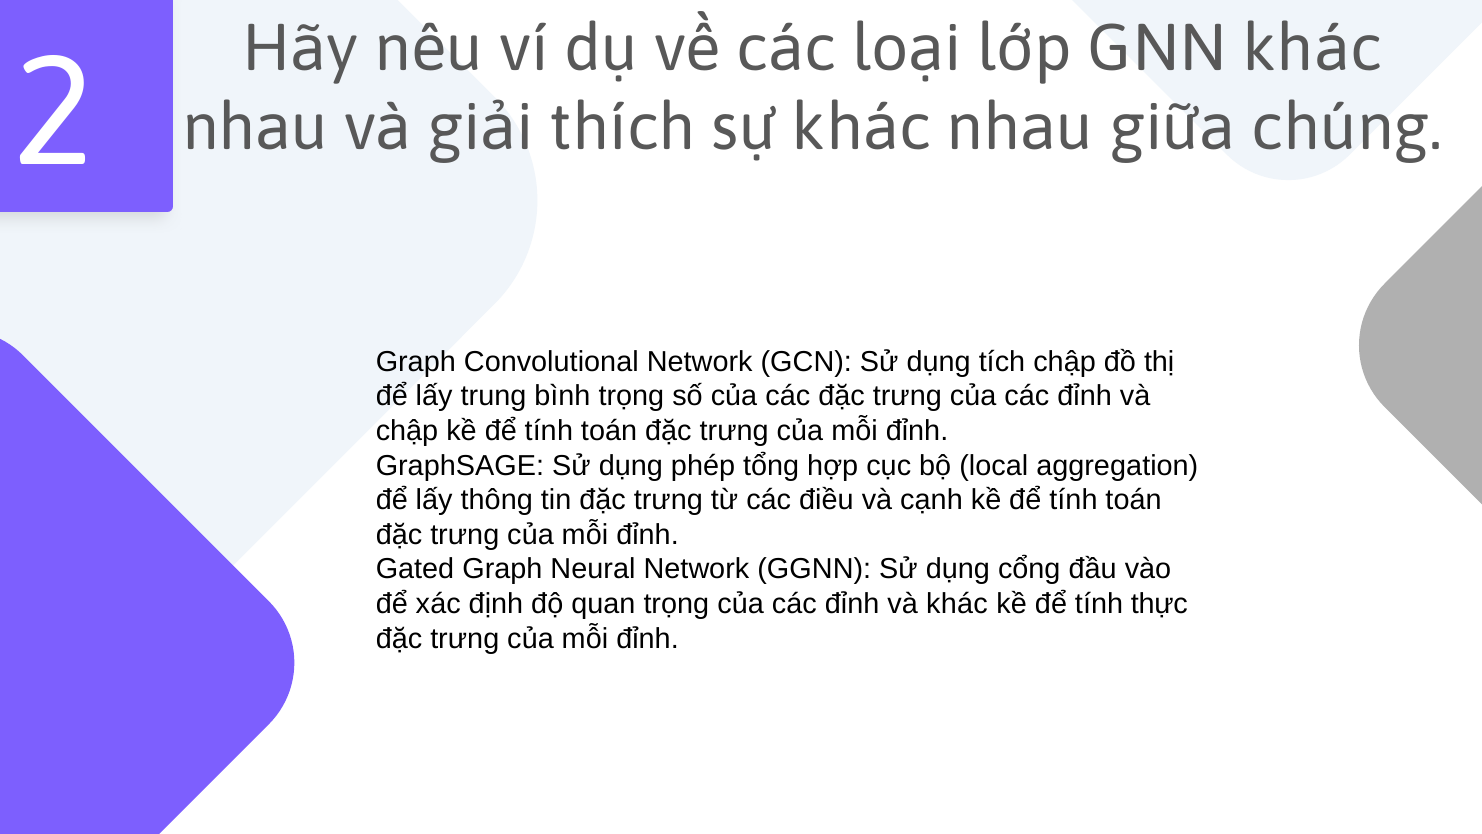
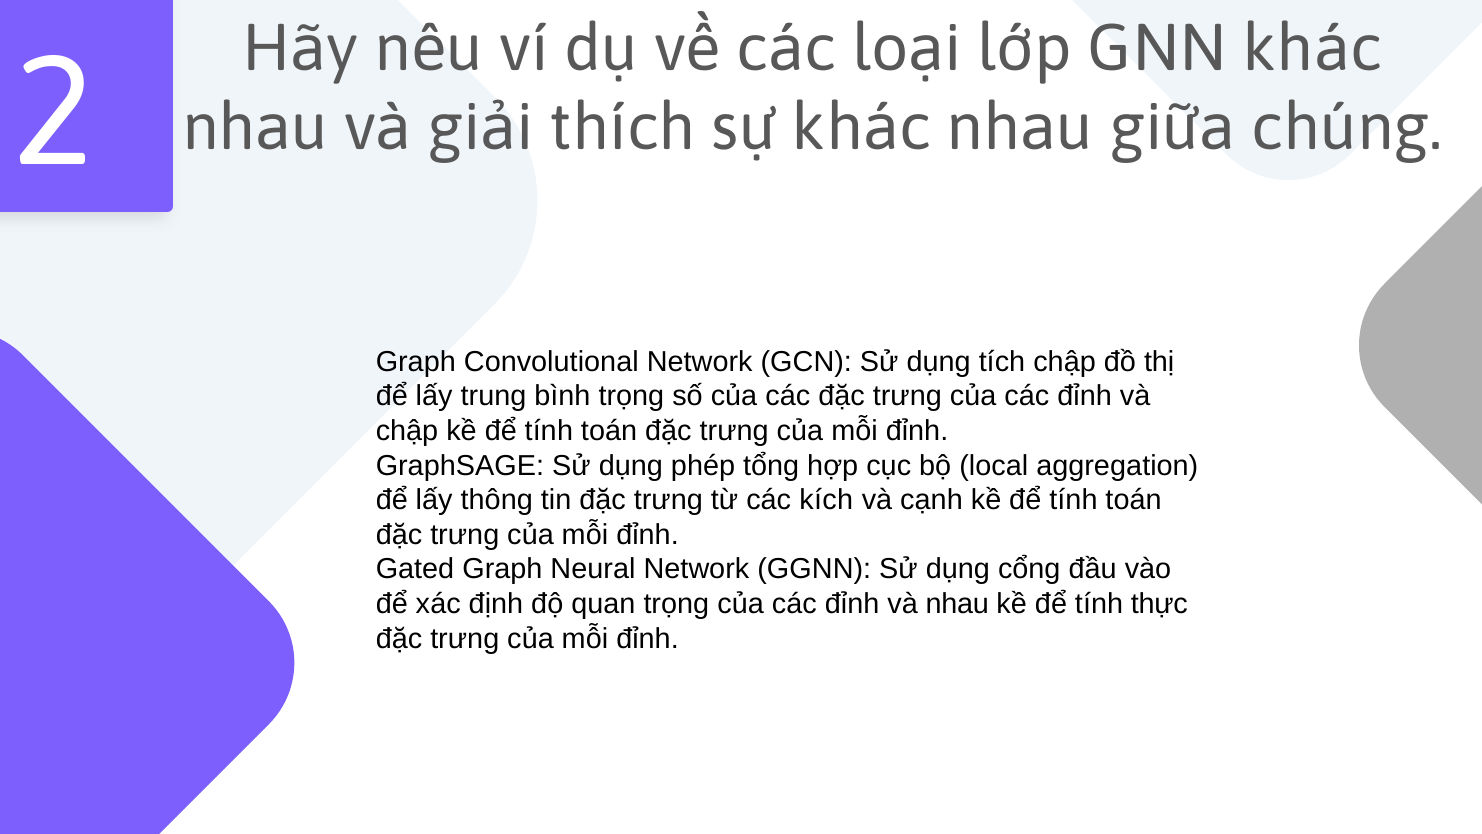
điều: điều -> kích
và khác: khác -> nhau
